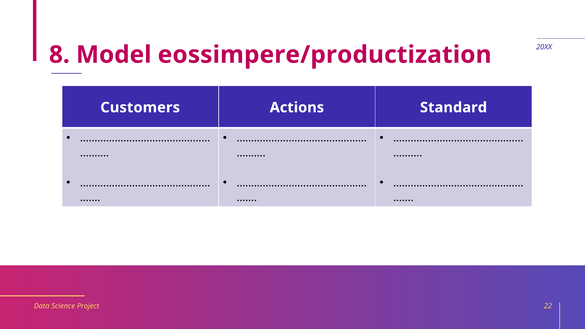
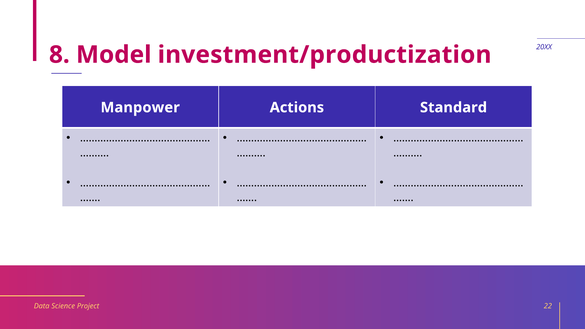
eossimpere/productization: eossimpere/productization -> investment/productization
Customers: Customers -> Manpower
